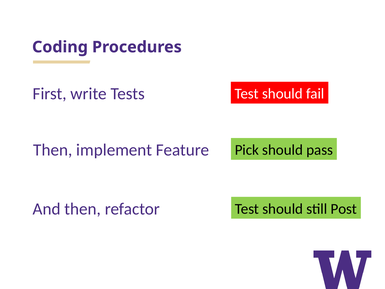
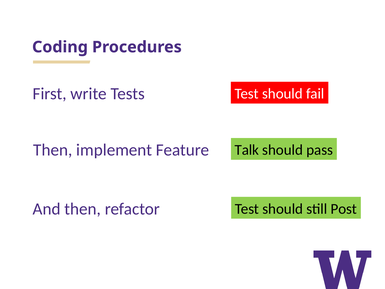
Pick: Pick -> Talk
